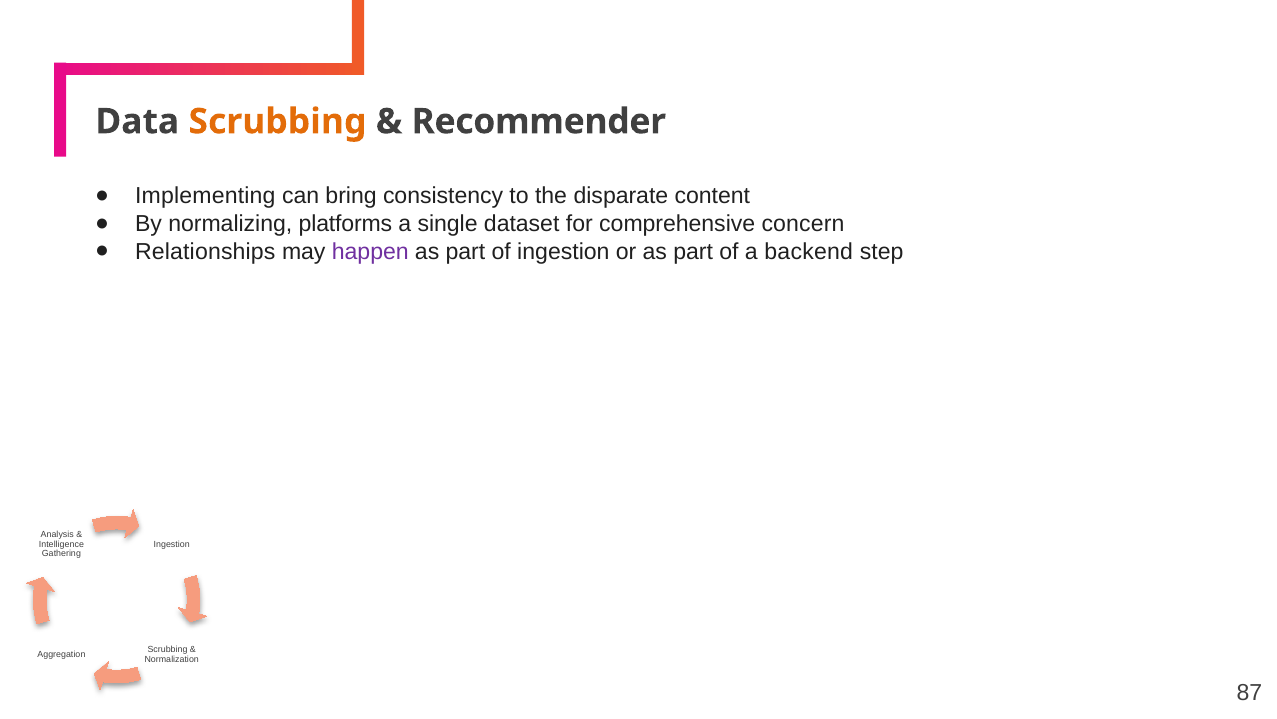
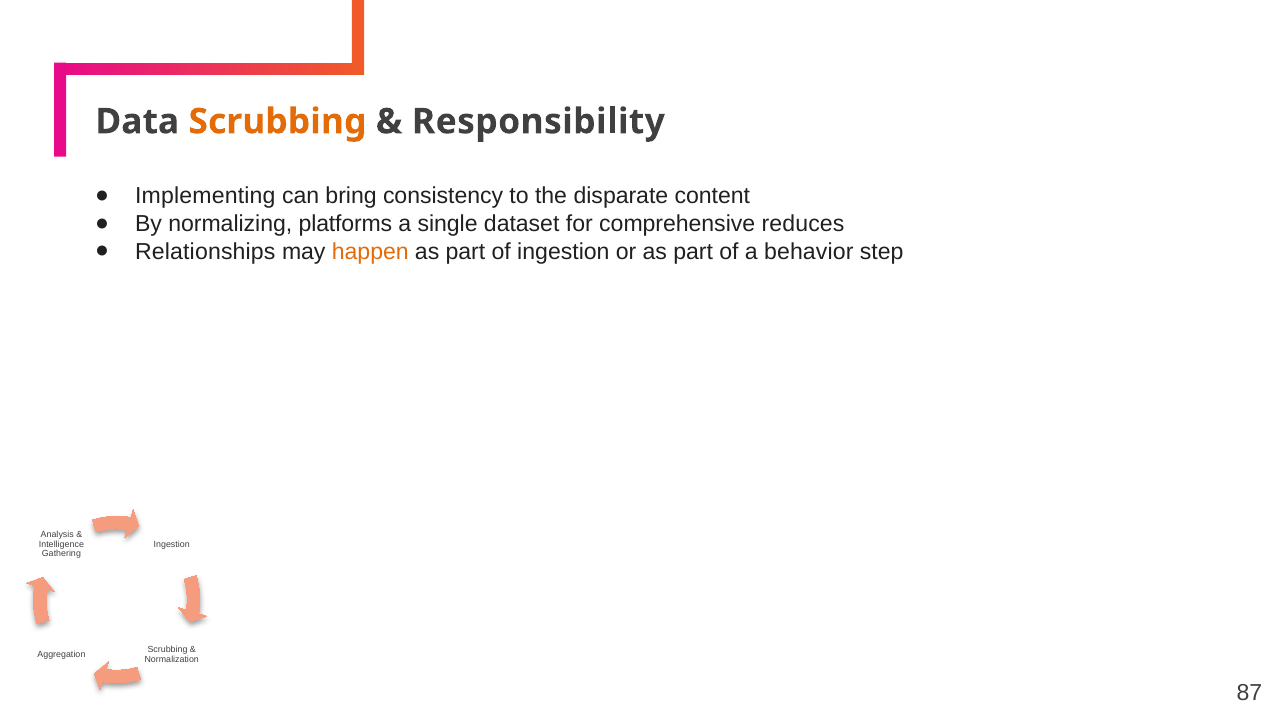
Recommender: Recommender -> Responsibility
concern: concern -> reduces
happen colour: purple -> orange
backend: backend -> behavior
